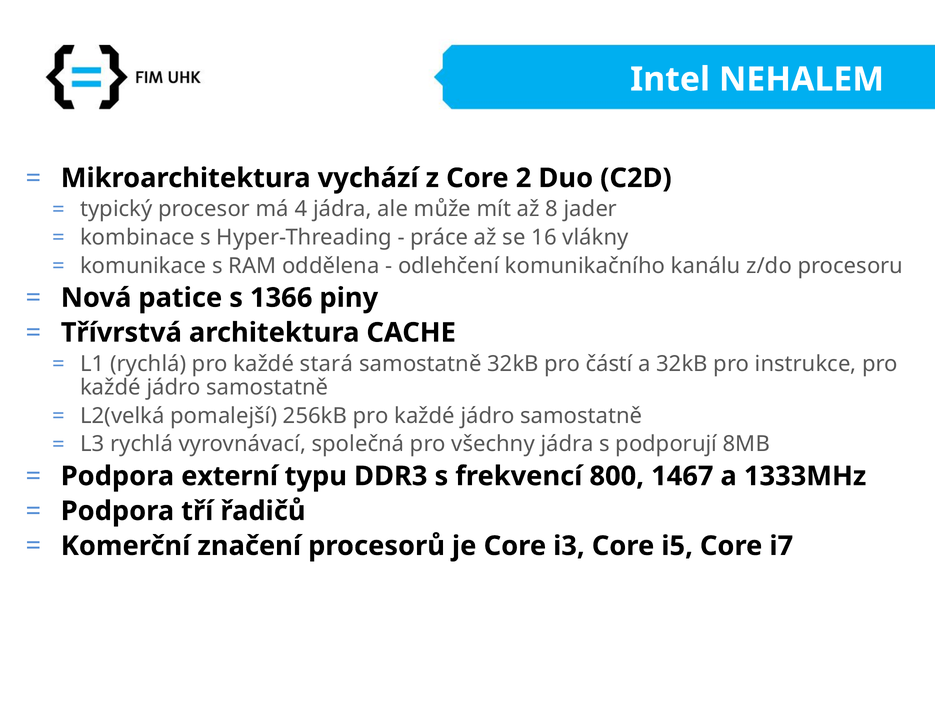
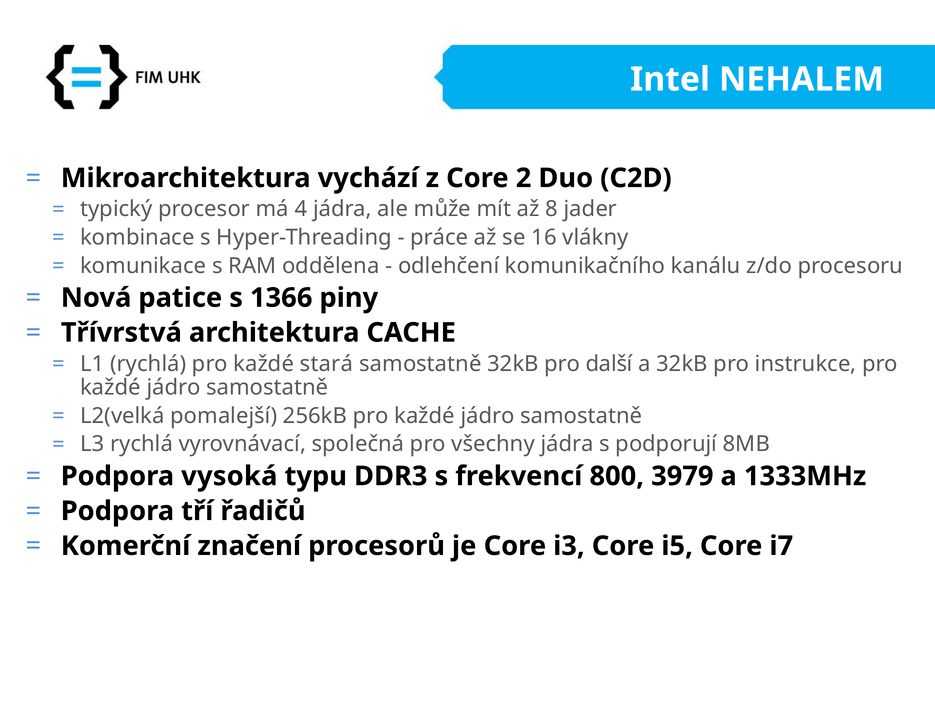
částí: částí -> další
externí: externí -> vysoká
1467: 1467 -> 3979
